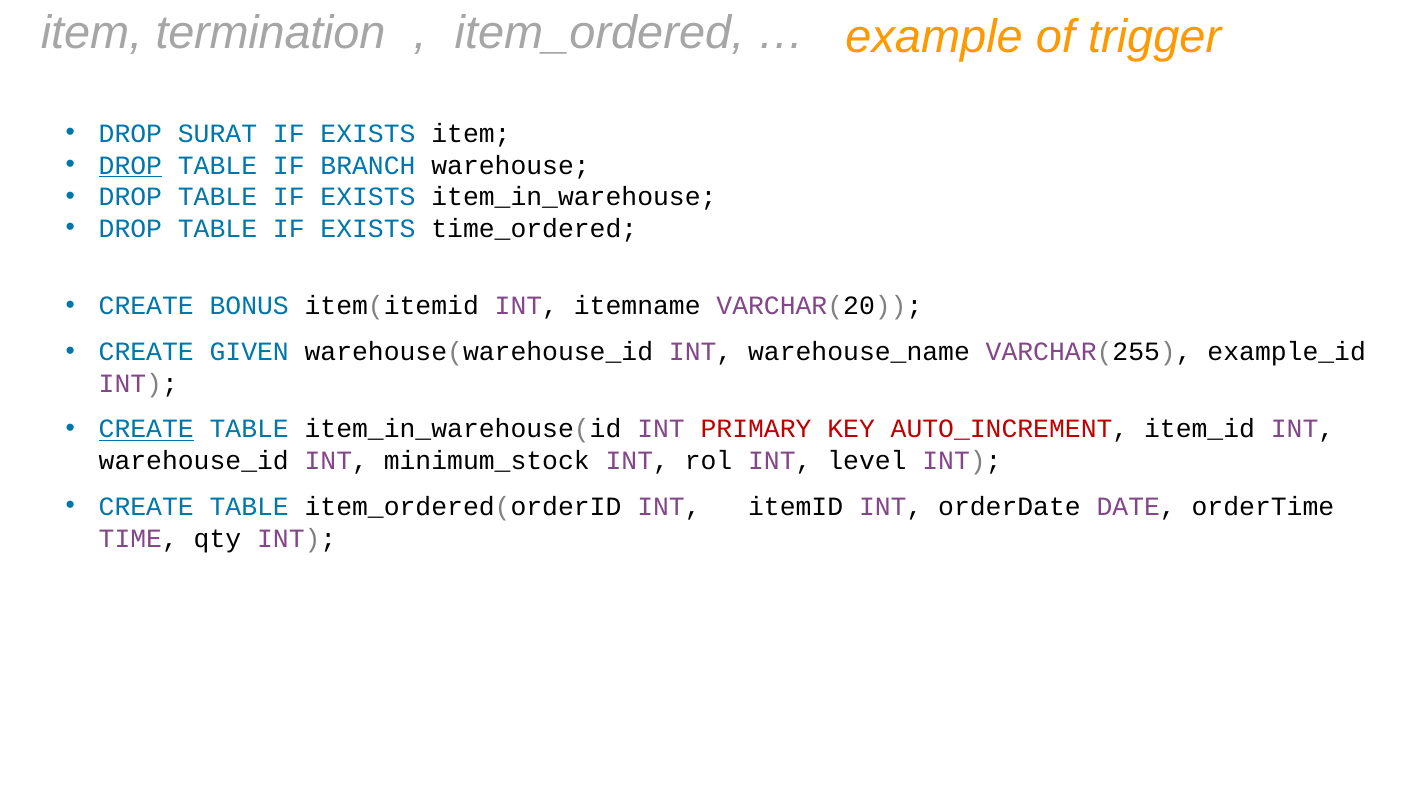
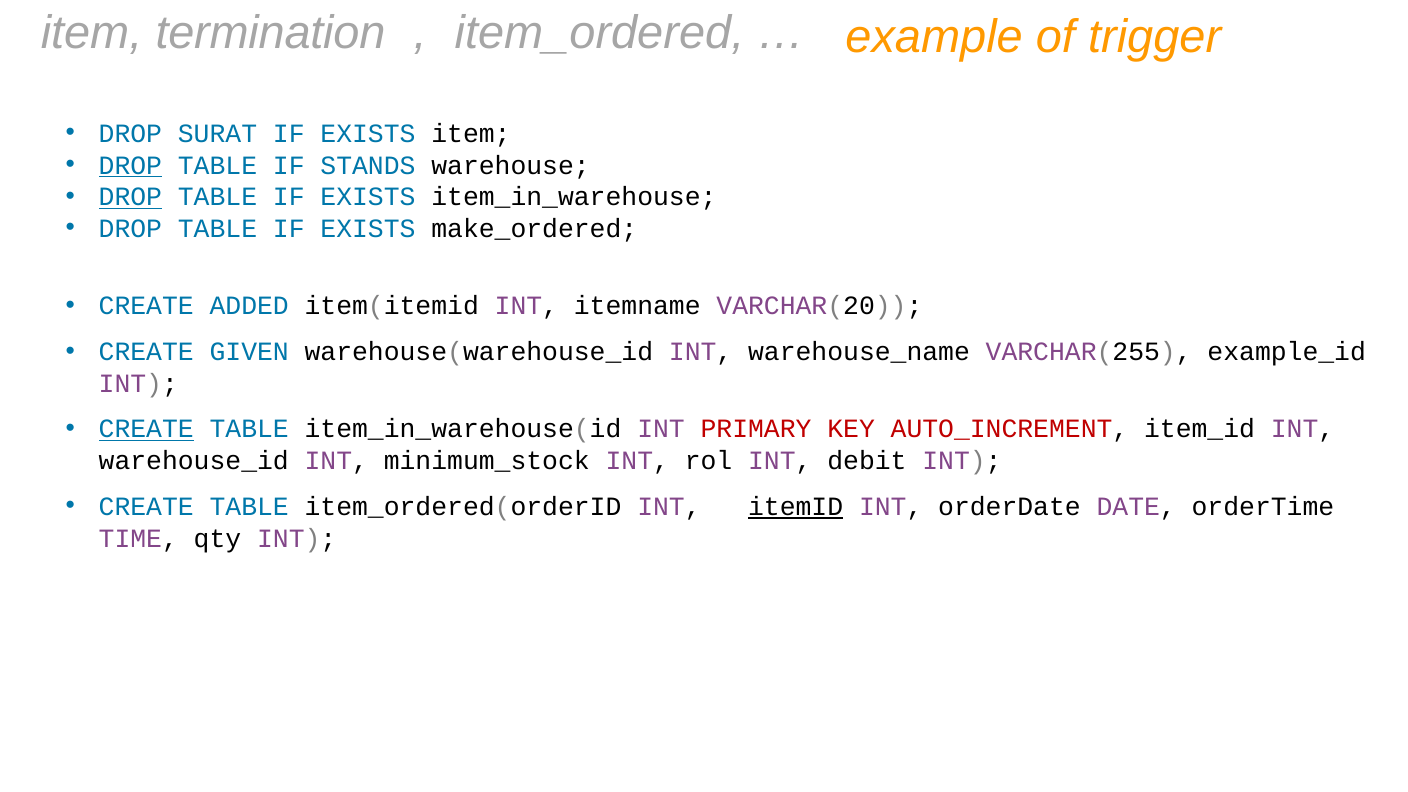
BRANCH: BRANCH -> STANDS
DROP at (130, 197) underline: none -> present
time_ordered: time_ordered -> make_ordered
BONUS: BONUS -> ADDED
level: level -> debit
itemID underline: none -> present
